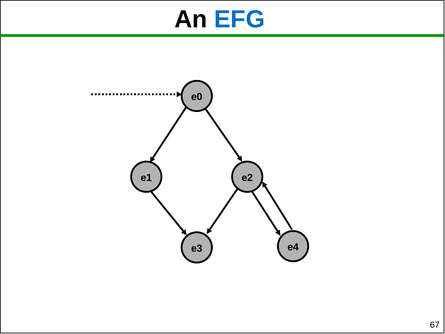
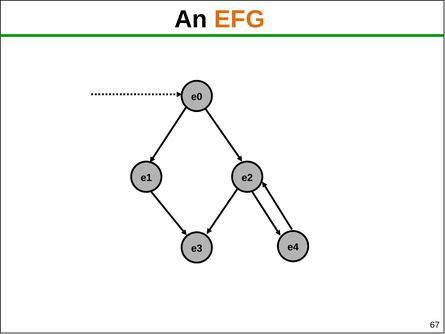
EFG colour: blue -> orange
